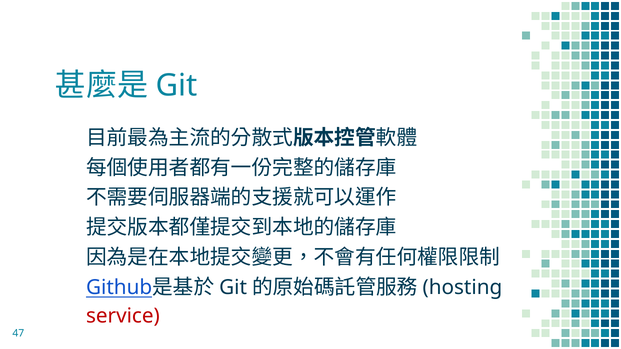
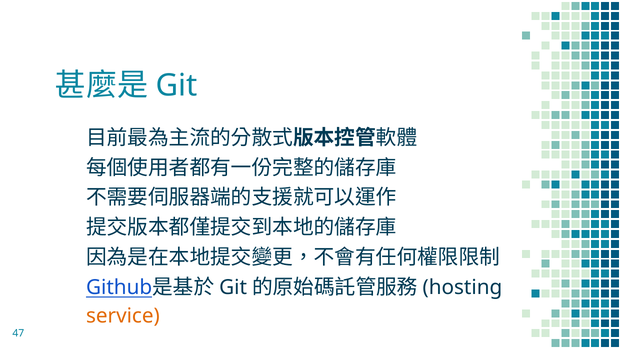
service colour: red -> orange
